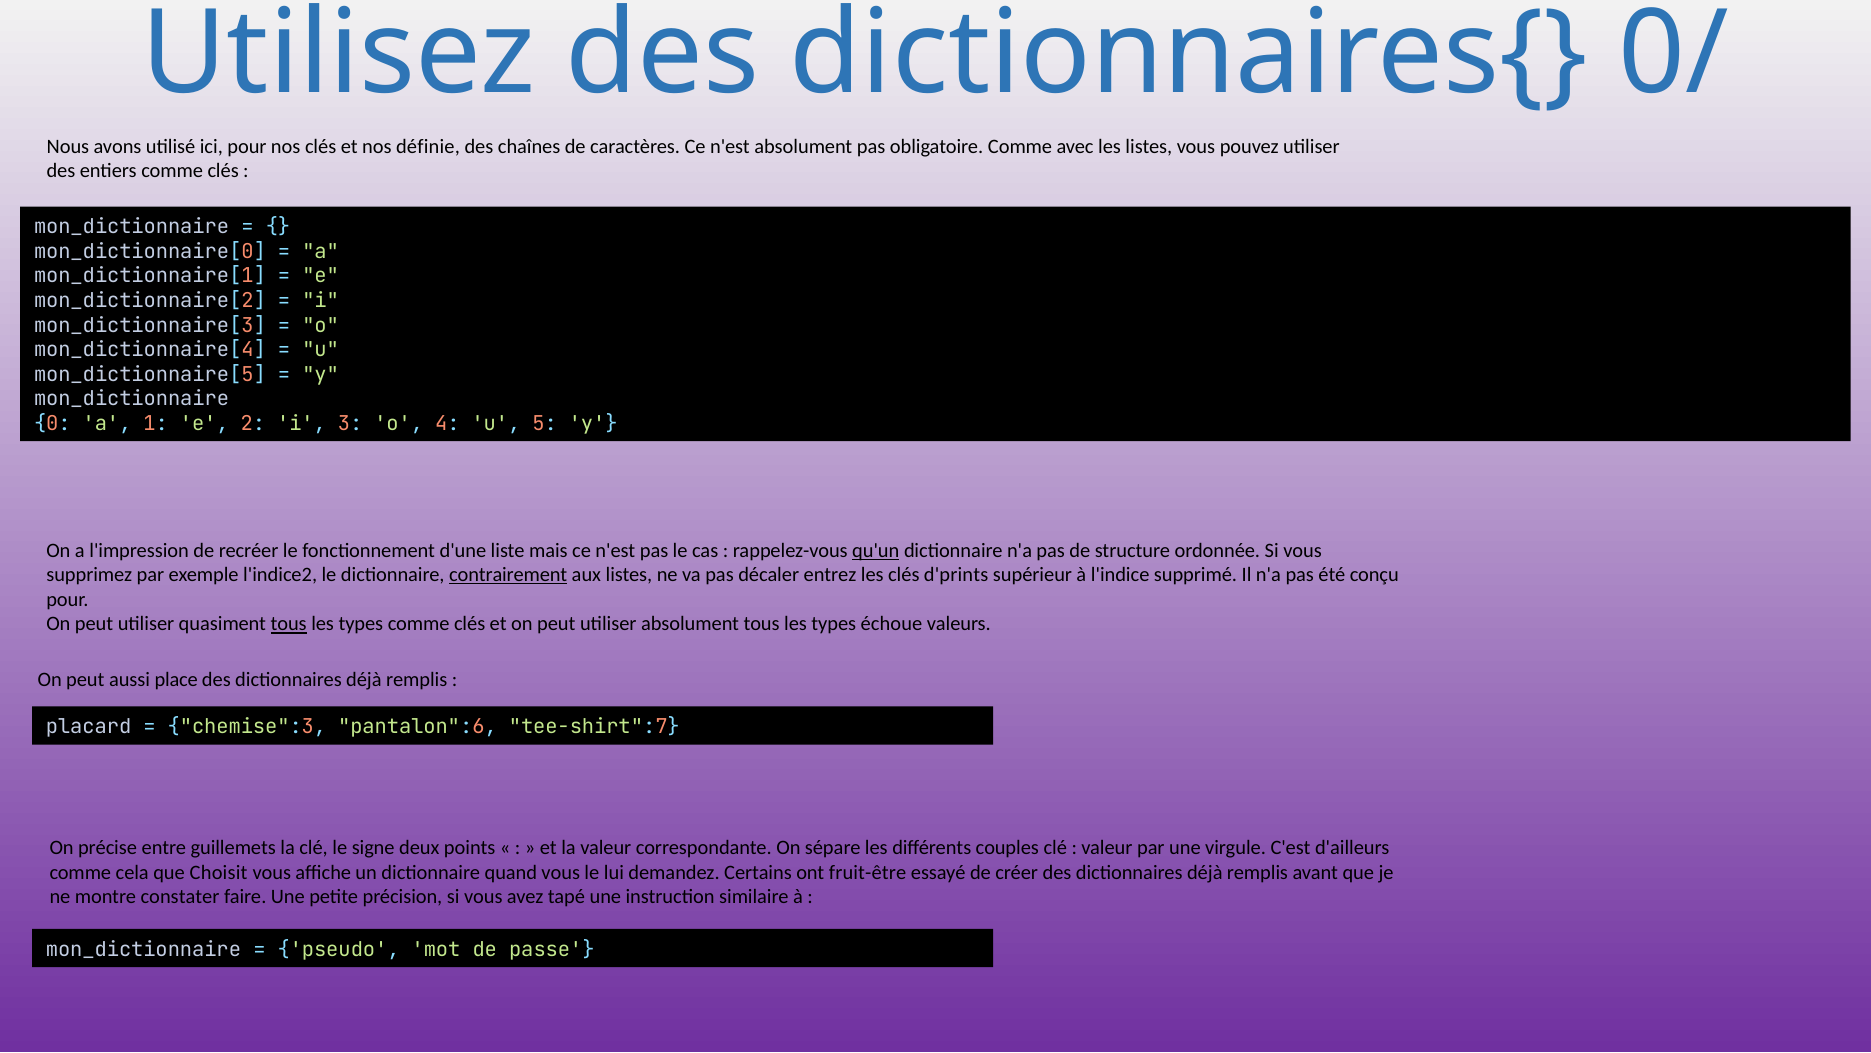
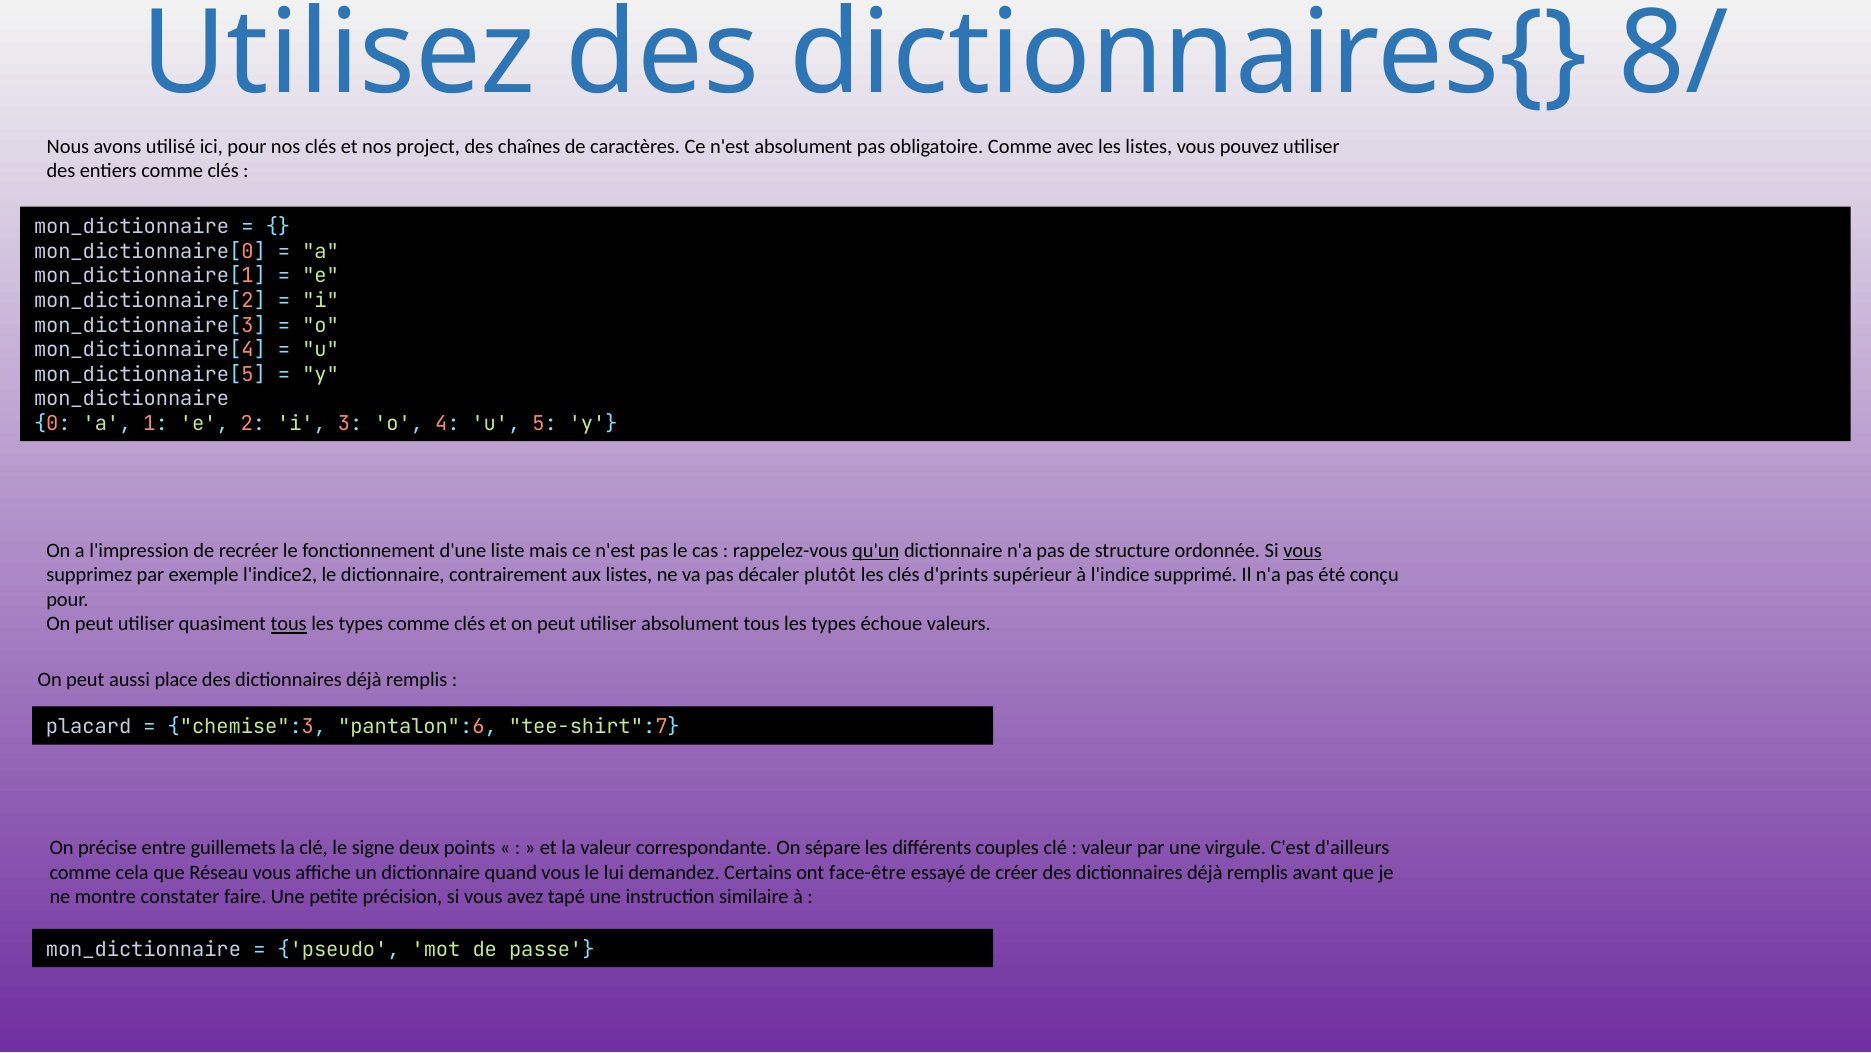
0/: 0/ -> 8/
définie: définie -> project
vous at (1303, 550) underline: none -> present
contrairement underline: present -> none
entrez: entrez -> plutôt
Choisit: Choisit -> Réseau
fruit-être: fruit-être -> face-être
